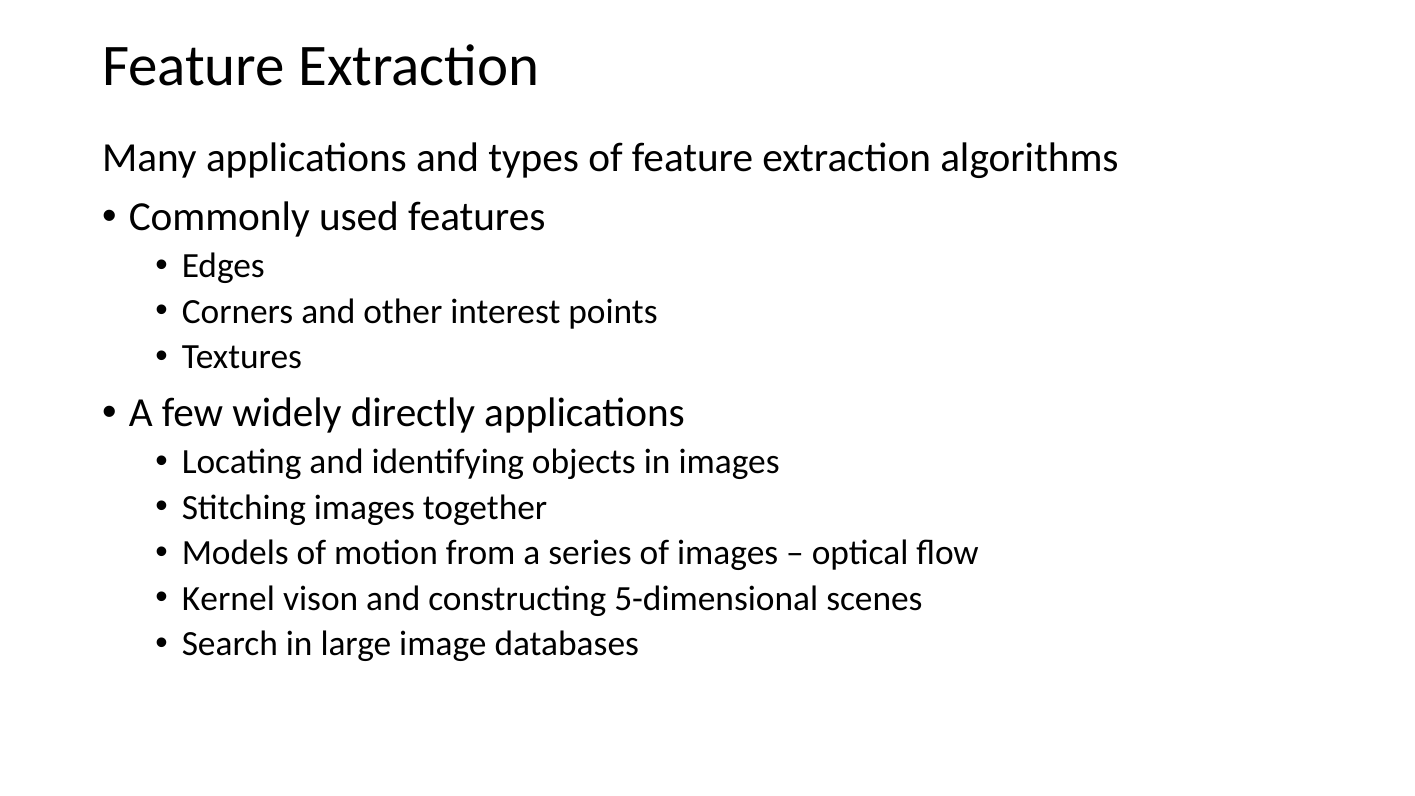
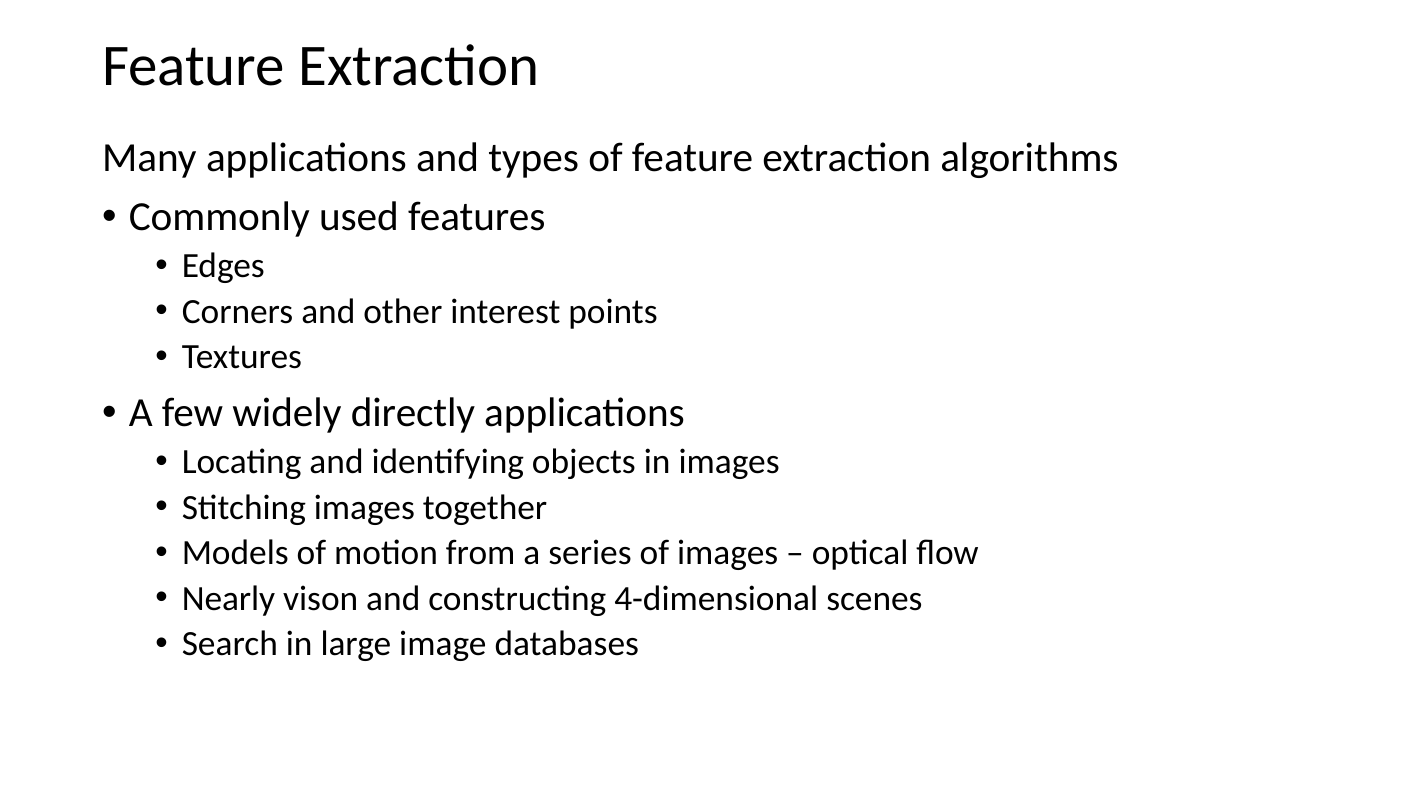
Kernel: Kernel -> Nearly
5-dimensional: 5-dimensional -> 4-dimensional
